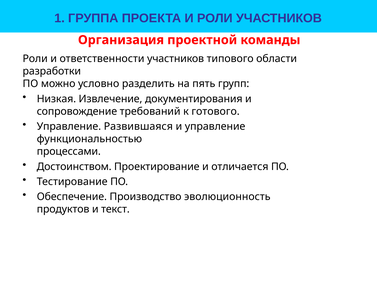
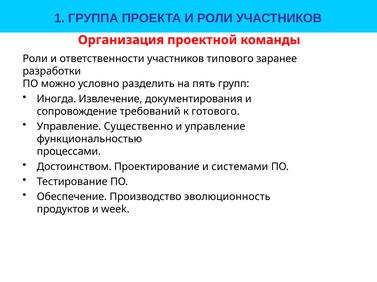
области: области -> заранее
Низкая: Низкая -> Иногда
Развившаяся: Развившаяся -> Существенно
отличается: отличается -> системами
текст: текст -> week
